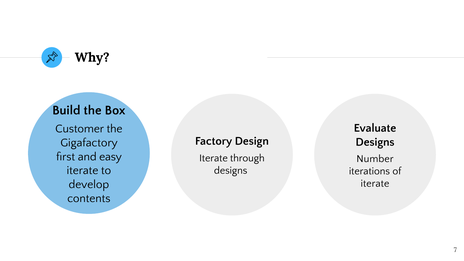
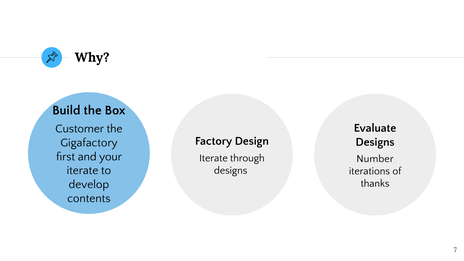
easy: easy -> your
iterate at (375, 184): iterate -> thanks
